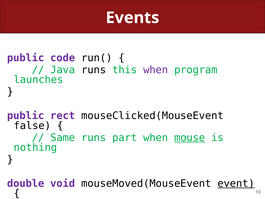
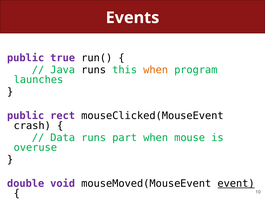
code: code -> true
when at (156, 70) colour: purple -> orange
false: false -> crash
Same: Same -> Data
mouse at (190, 137) underline: present -> none
nothing: nothing -> overuse
